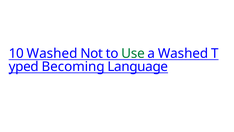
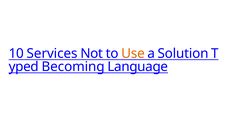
10 Washed: Washed -> Services
Use colour: green -> orange
a Washed: Washed -> Solution
